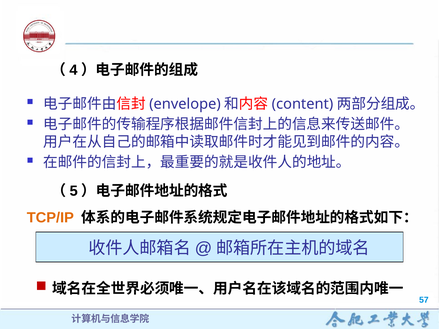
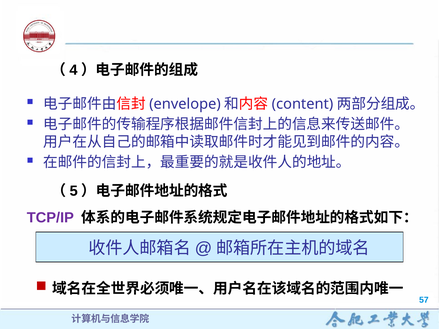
TCP/IP colour: orange -> purple
